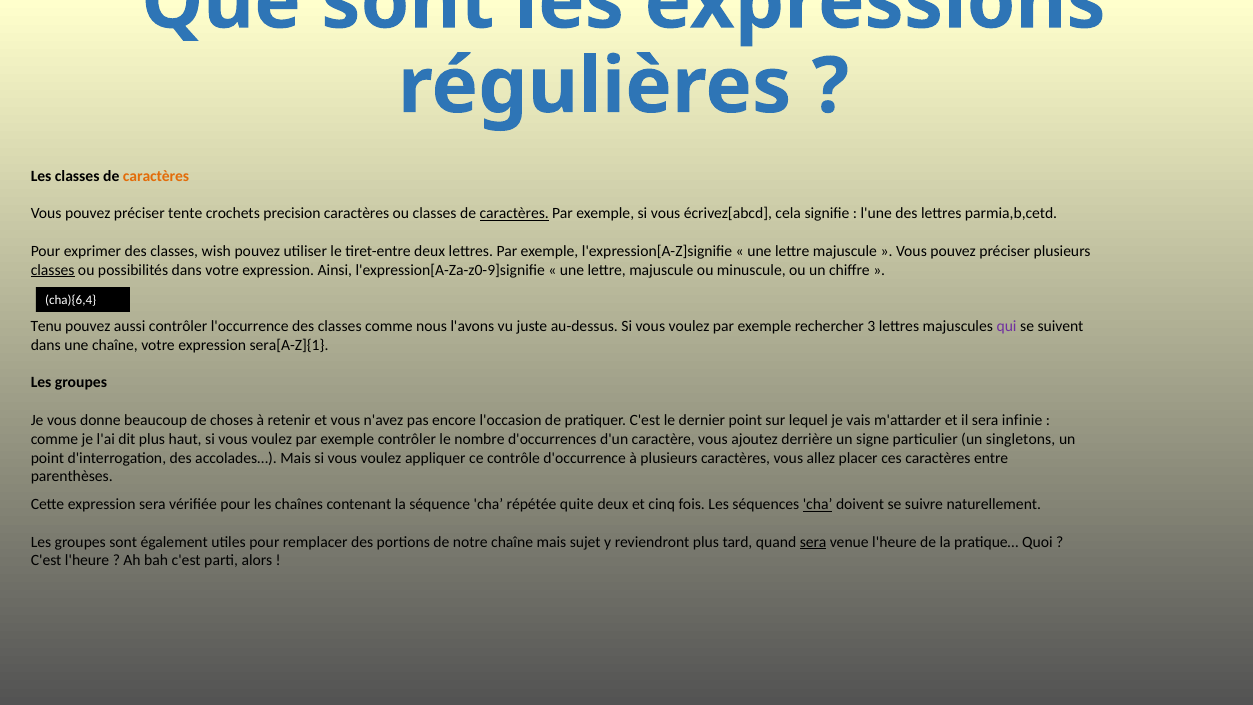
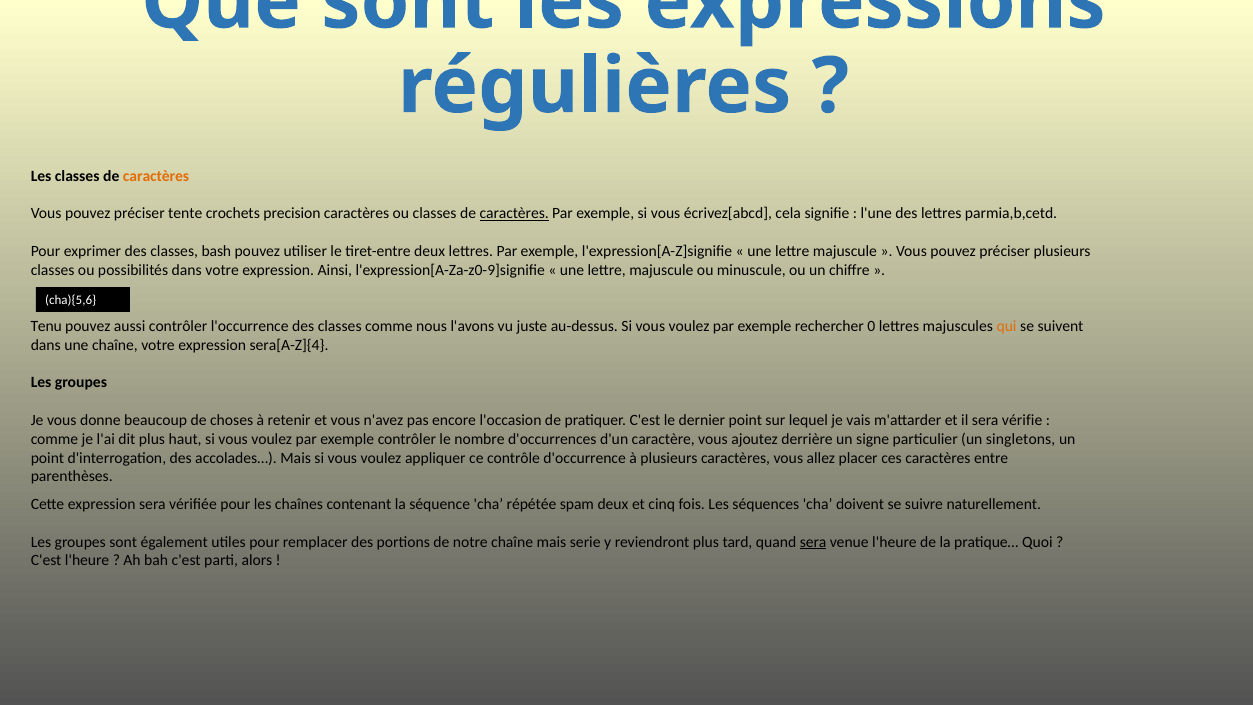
wish: wish -> bash
classes at (53, 270) underline: present -> none
cha){6,4: cha){6,4 -> cha){5,6
3: 3 -> 0
qui colour: purple -> orange
sera[A-Z]{1: sera[A-Z]{1 -> sera[A-Z]{4
infinie: infinie -> vérifie
quite: quite -> spam
cha at (818, 504) underline: present -> none
sujet: sujet -> serie
